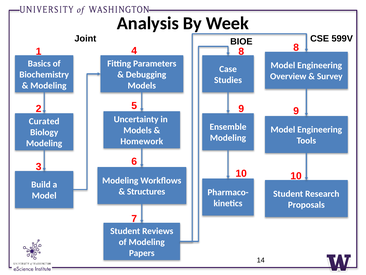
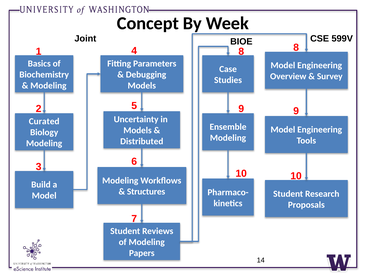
Analysis: Analysis -> Concept
Homework: Homework -> Distributed
